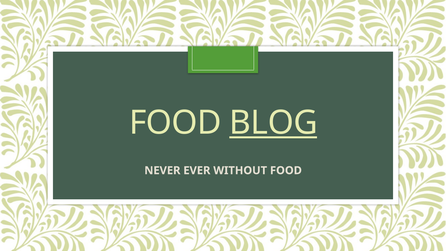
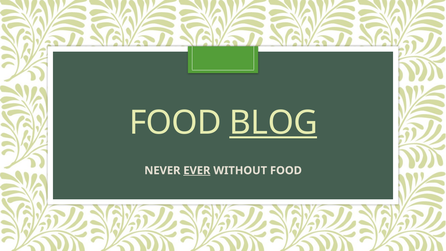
EVER underline: none -> present
